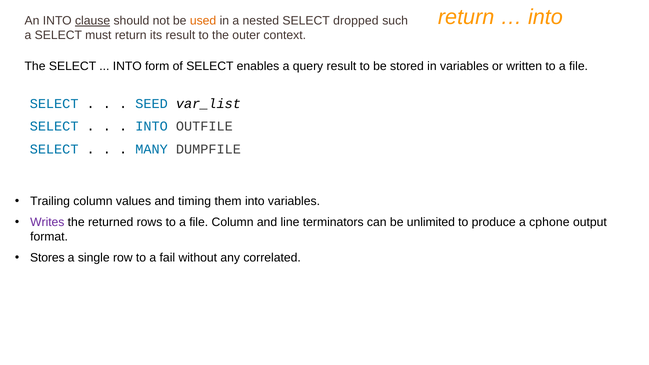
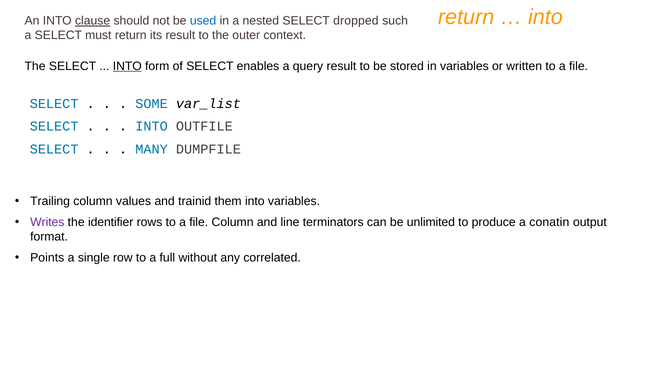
used colour: orange -> blue
INTO at (127, 66) underline: none -> present
SEED: SEED -> SOME
timing: timing -> trainid
returned: returned -> identifier
cphone: cphone -> conatin
Stores: Stores -> Points
fail: fail -> full
